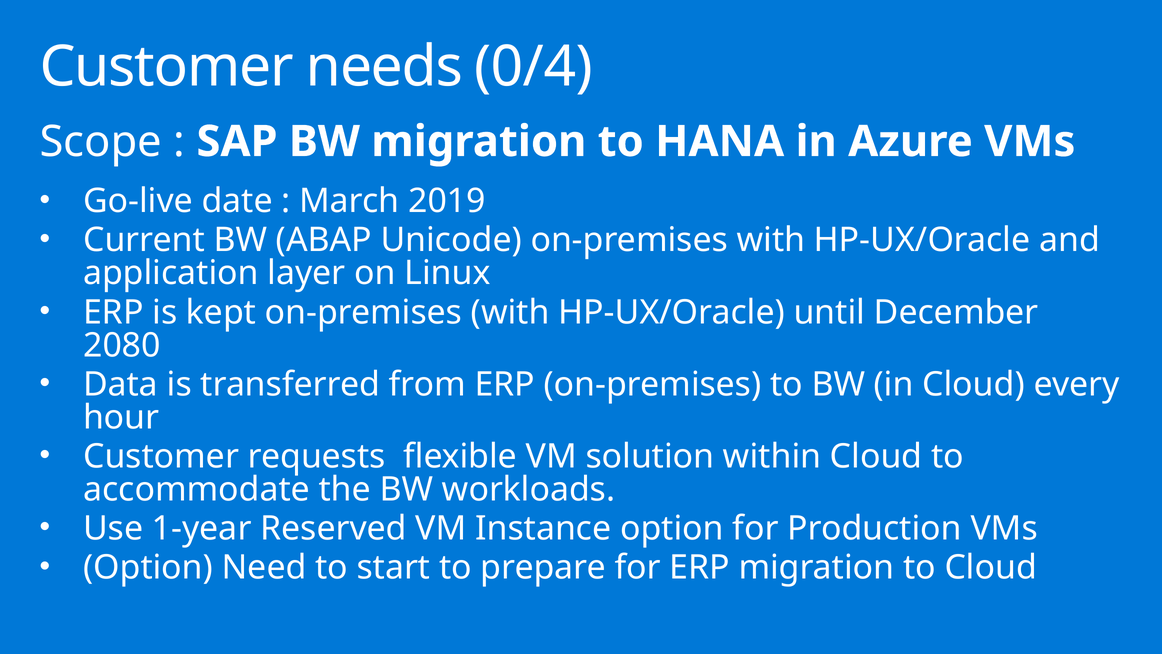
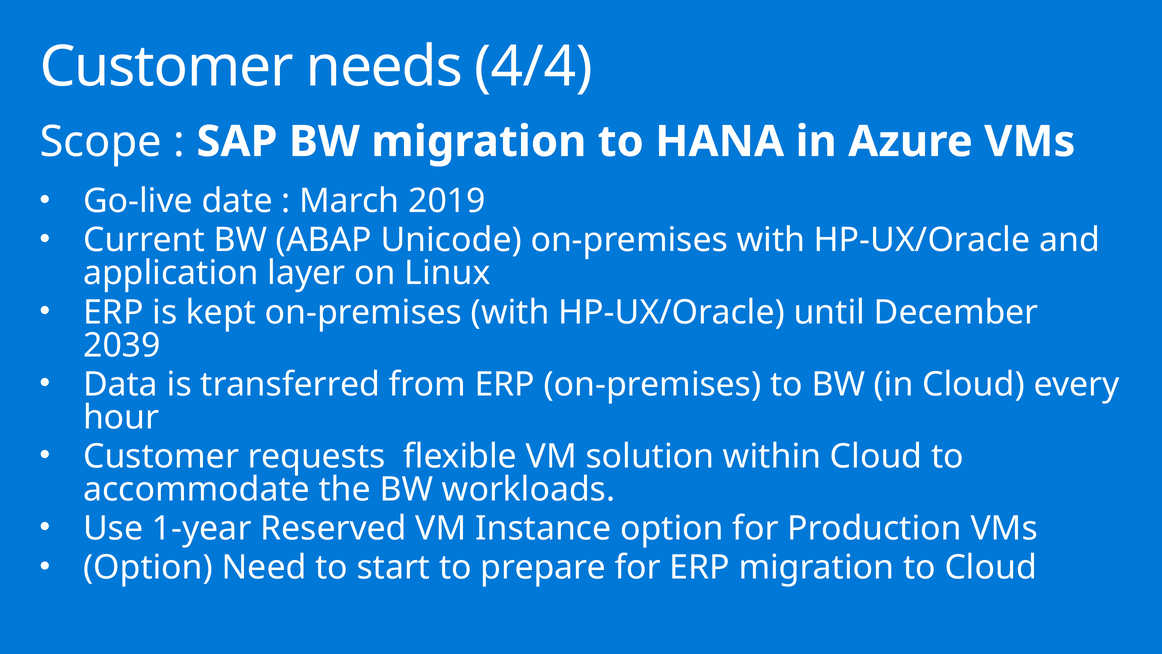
0/4: 0/4 -> 4/4
2080: 2080 -> 2039
